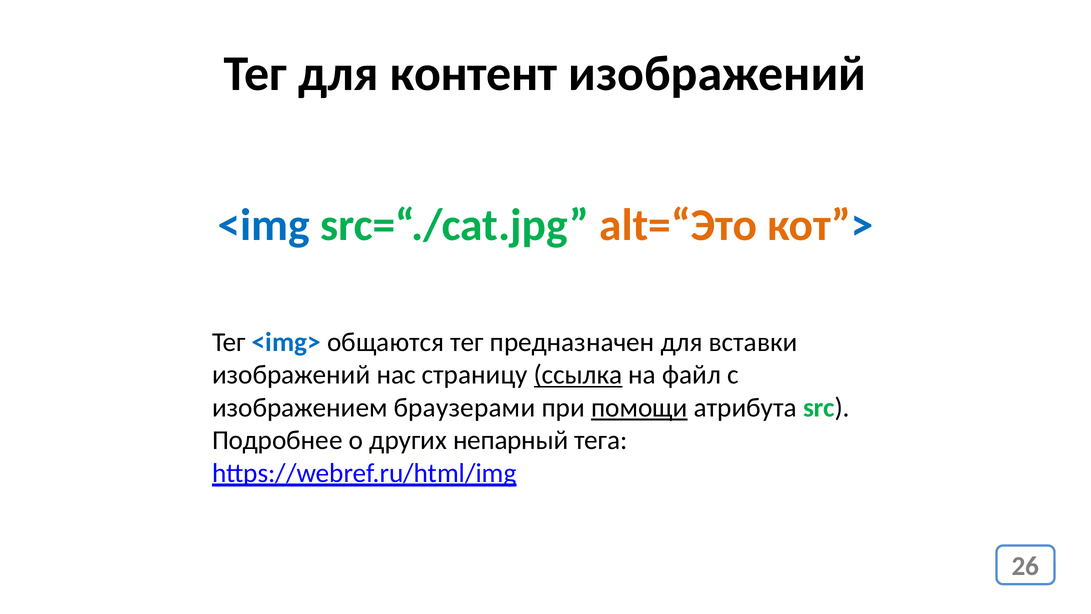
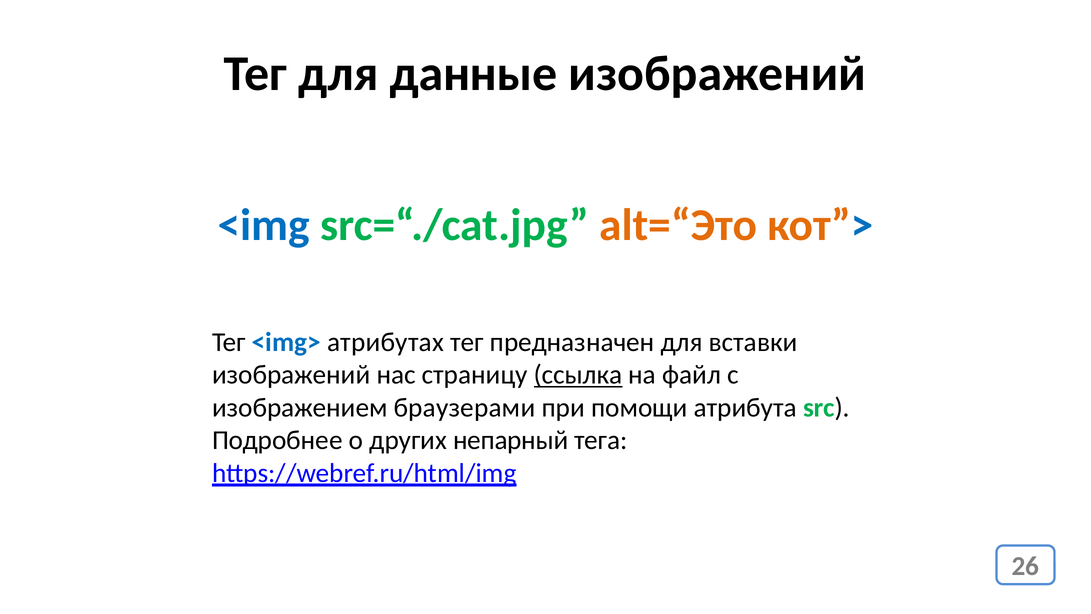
контент: контент -> данные
общаются: общаются -> атрибутах
помощи underline: present -> none
